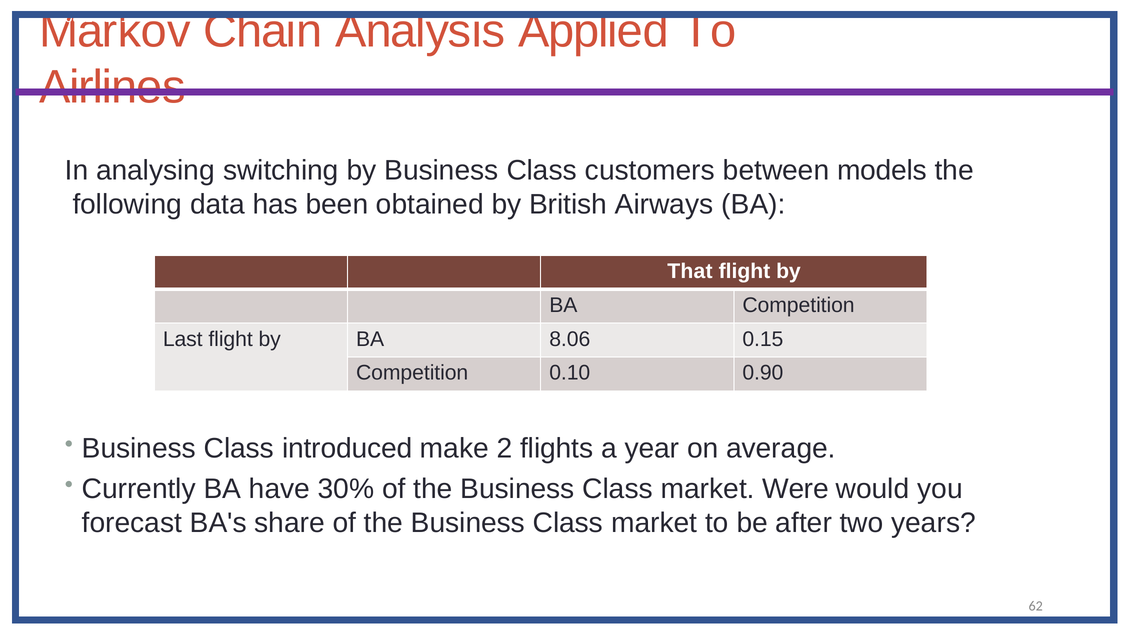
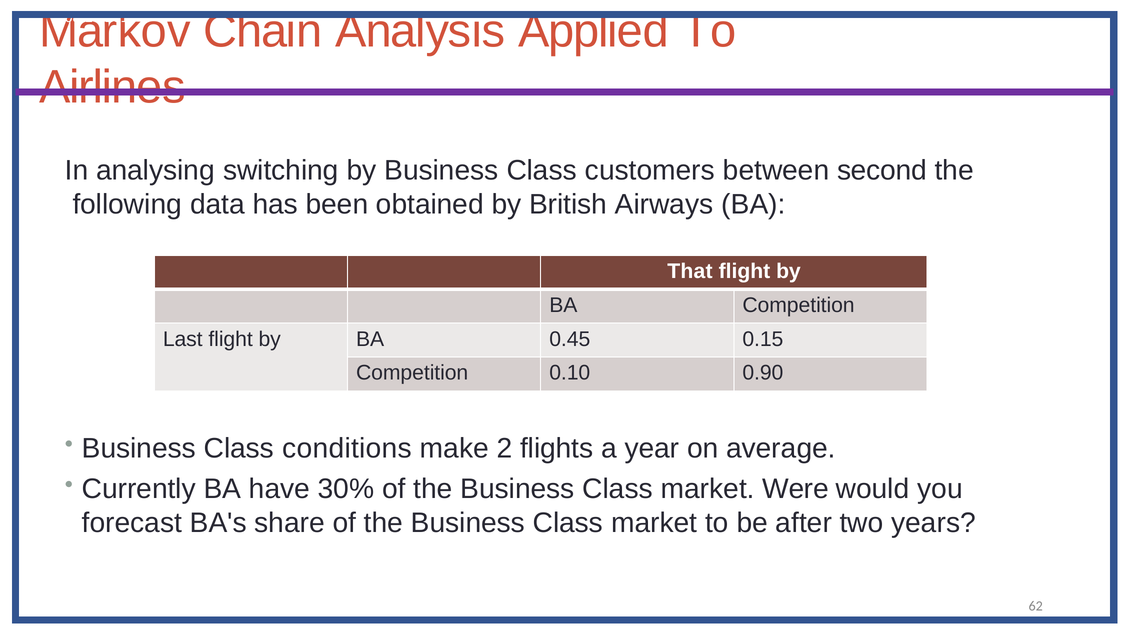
models: models -> second
8.06: 8.06 -> 0.45
introduced: introduced -> conditions
